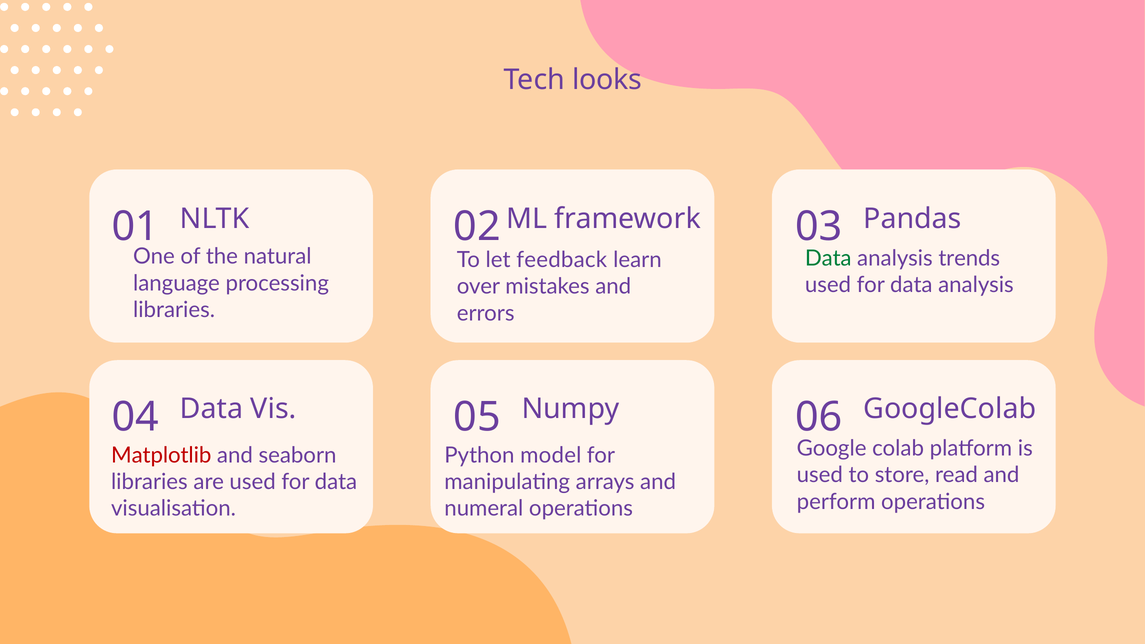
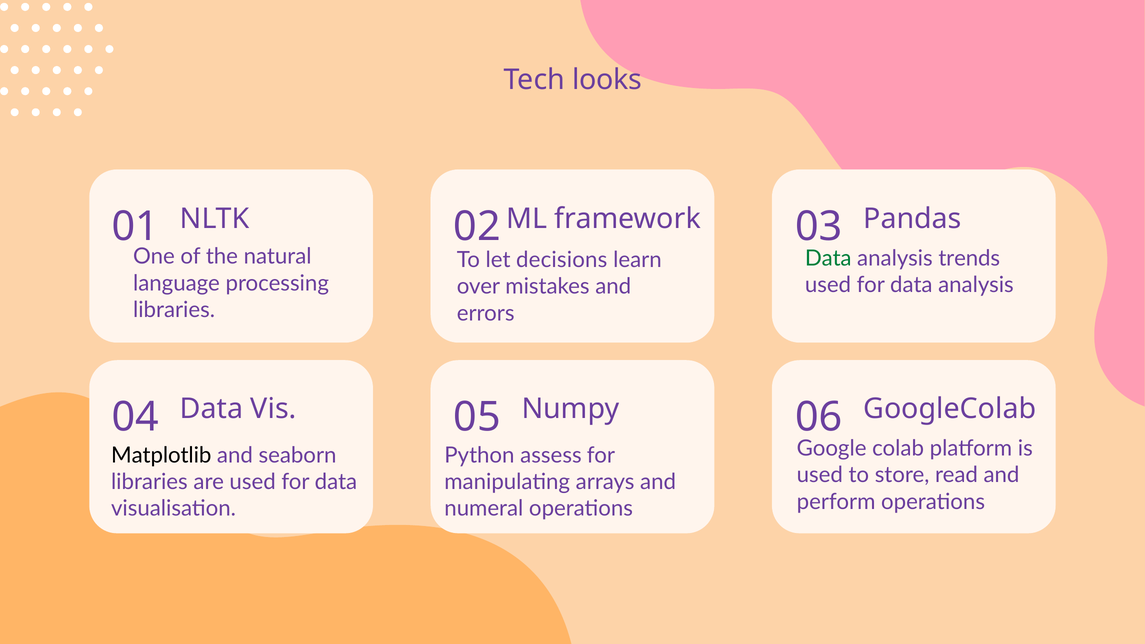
feedback: feedback -> decisions
Matplotlib colour: red -> black
model: model -> assess
